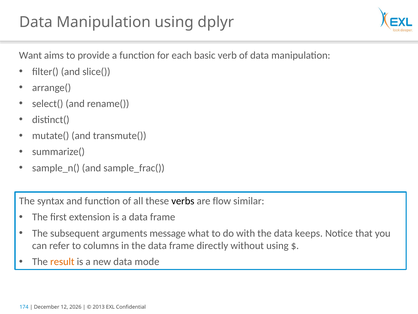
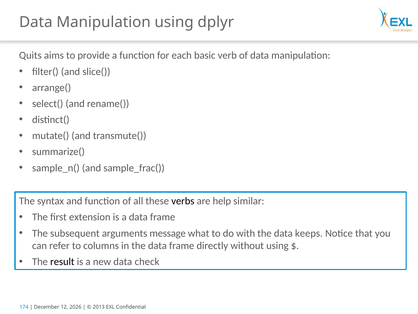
Want: Want -> Quits
flow: flow -> help
result colour: orange -> black
mode: mode -> check
